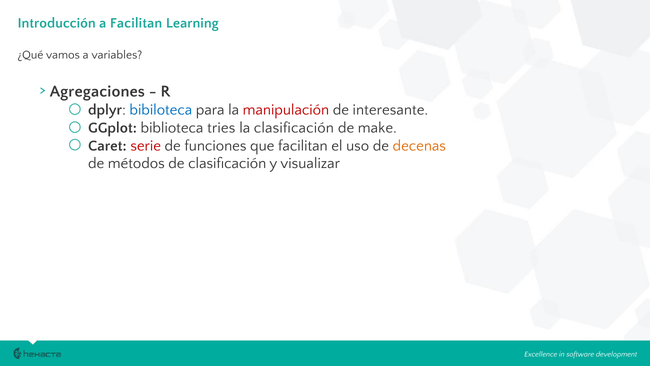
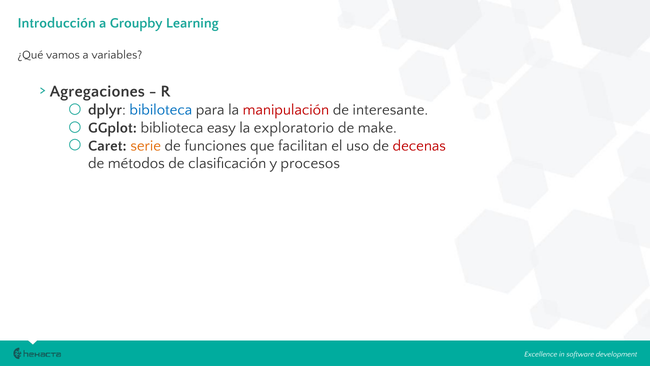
a Facilitan: Facilitan -> Groupby
tries: tries -> easy
la clasificación: clasificación -> exploratorio
serie colour: red -> orange
decenas colour: orange -> red
visualizar: visualizar -> procesos
